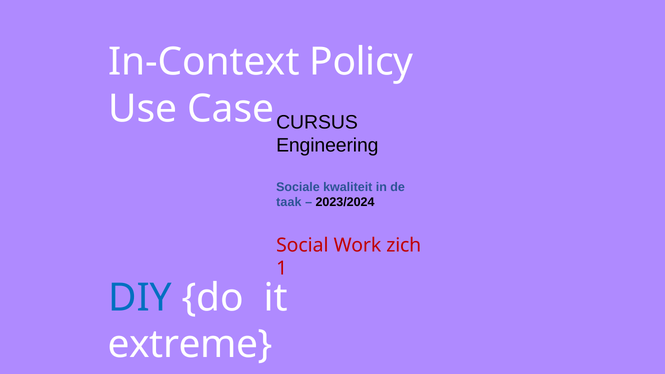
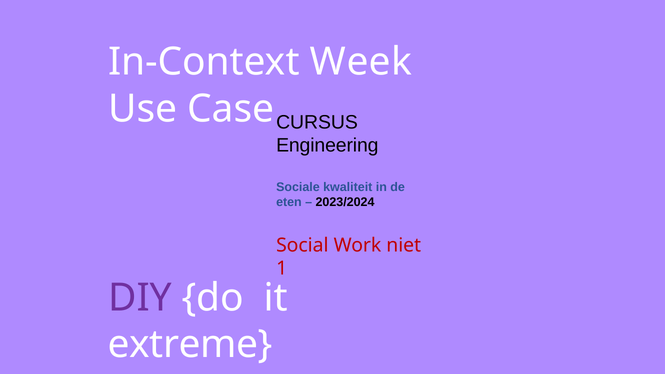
Policy: Policy -> Week
taak: taak -> eten
zich: zich -> niet
DIY colour: blue -> purple
